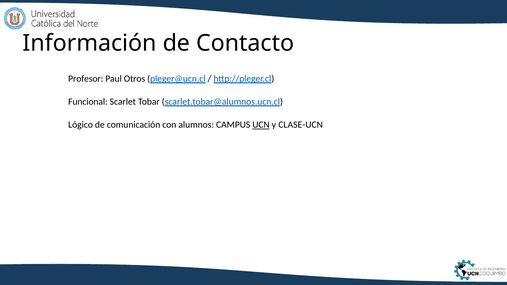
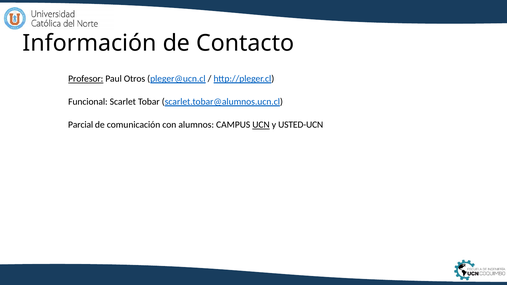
Profesor underline: none -> present
Lógico: Lógico -> Parcial
CLASE-UCN: CLASE-UCN -> USTED-UCN
